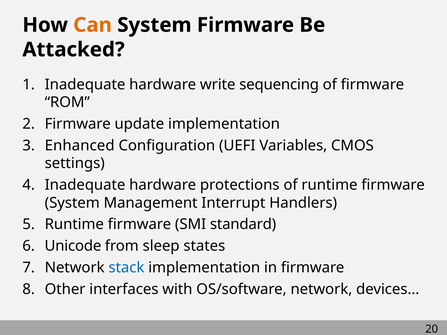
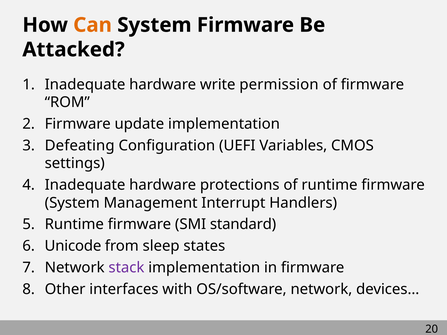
sequencing: sequencing -> permission
Enhanced: Enhanced -> Defeating
stack colour: blue -> purple
